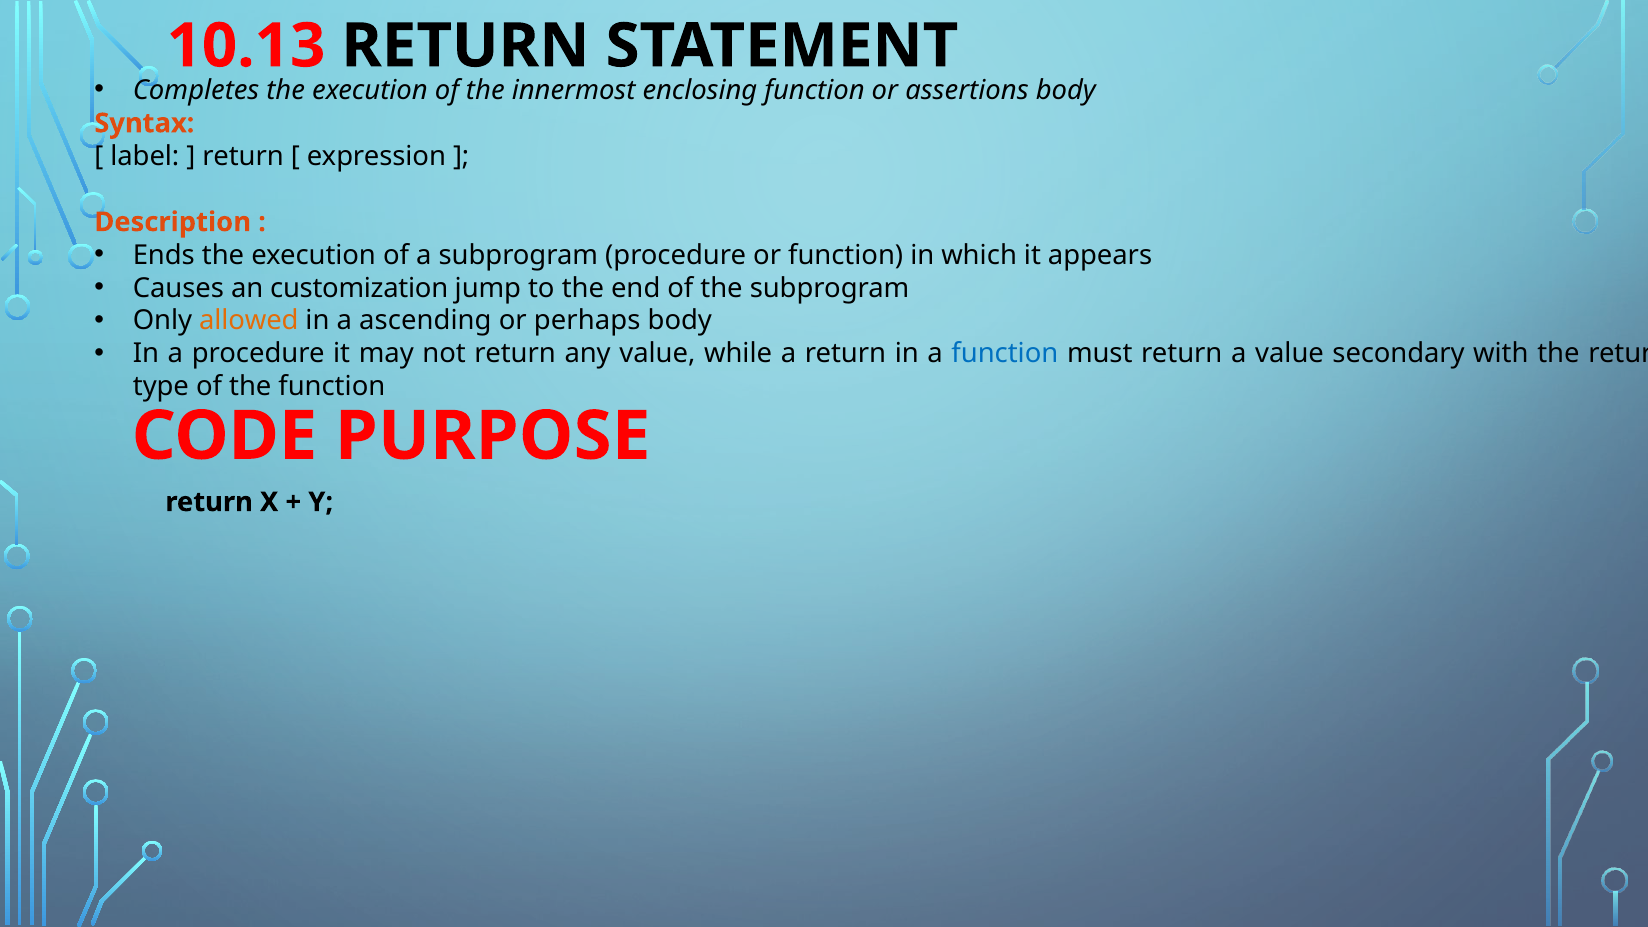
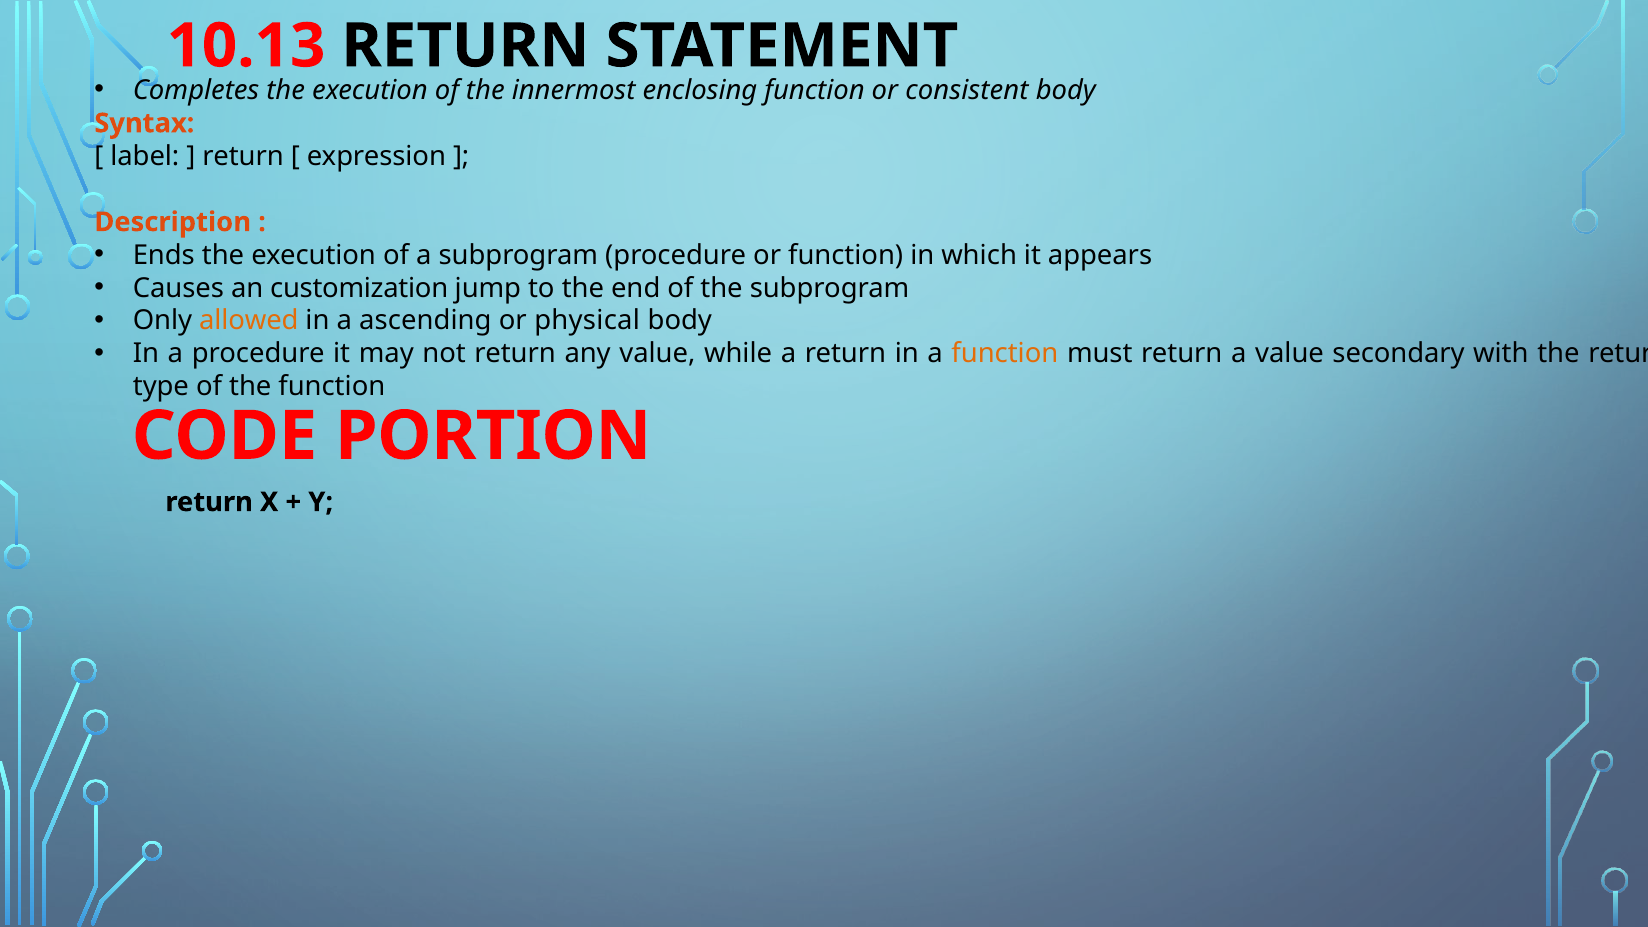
assertions: assertions -> consistent
perhaps: perhaps -> physical
function at (1005, 354) colour: blue -> orange
PURPOSE: PURPOSE -> PORTION
